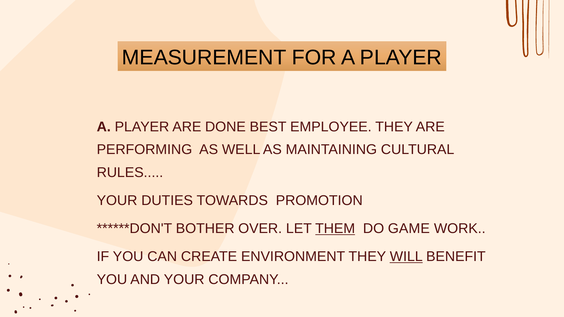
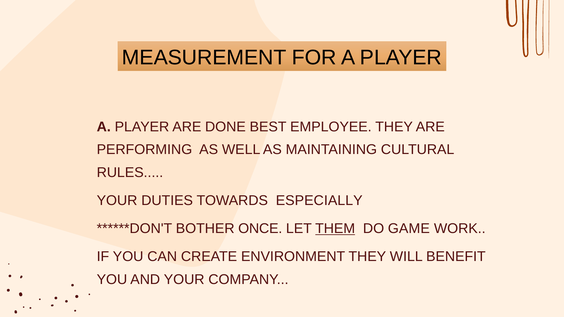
PROMOTION: PROMOTION -> ESPECIALLY
OVER: OVER -> ONCE
WILL underline: present -> none
